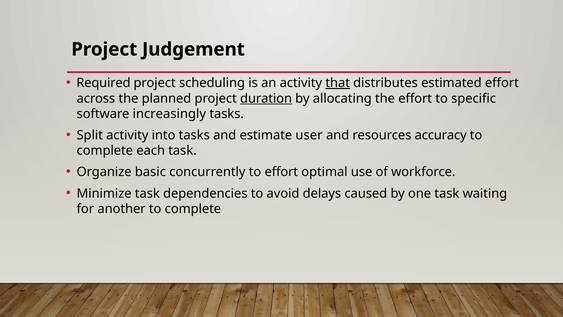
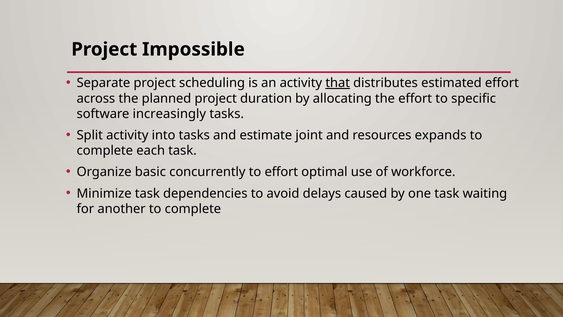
Judgement: Judgement -> Impossible
Required: Required -> Separate
duration underline: present -> none
user: user -> joint
accuracy: accuracy -> expands
